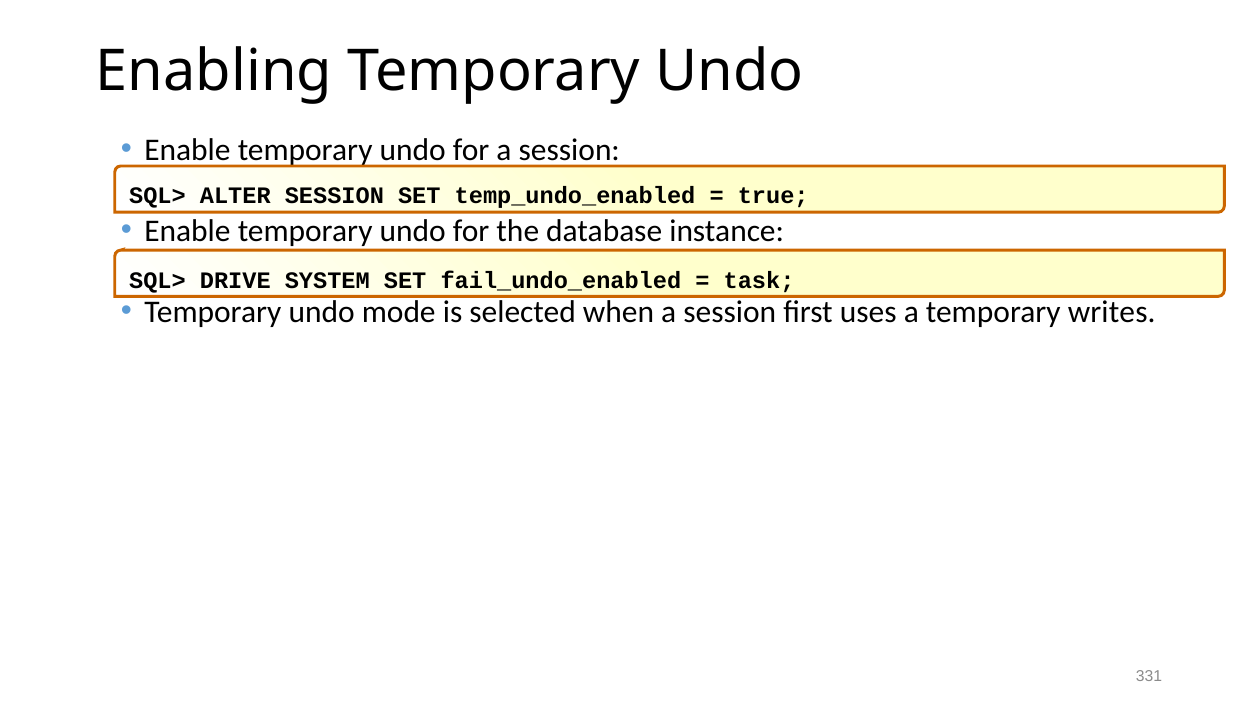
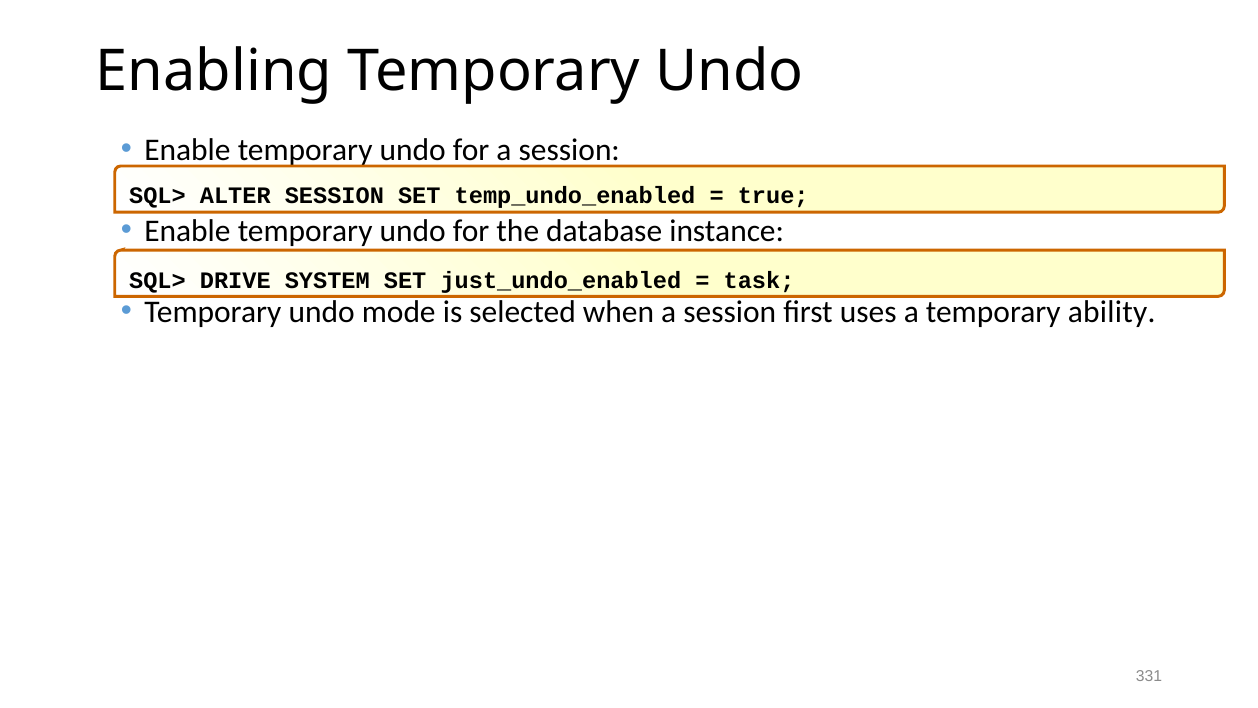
fail_undo_enabled: fail_undo_enabled -> just_undo_enabled
writes: writes -> ability
